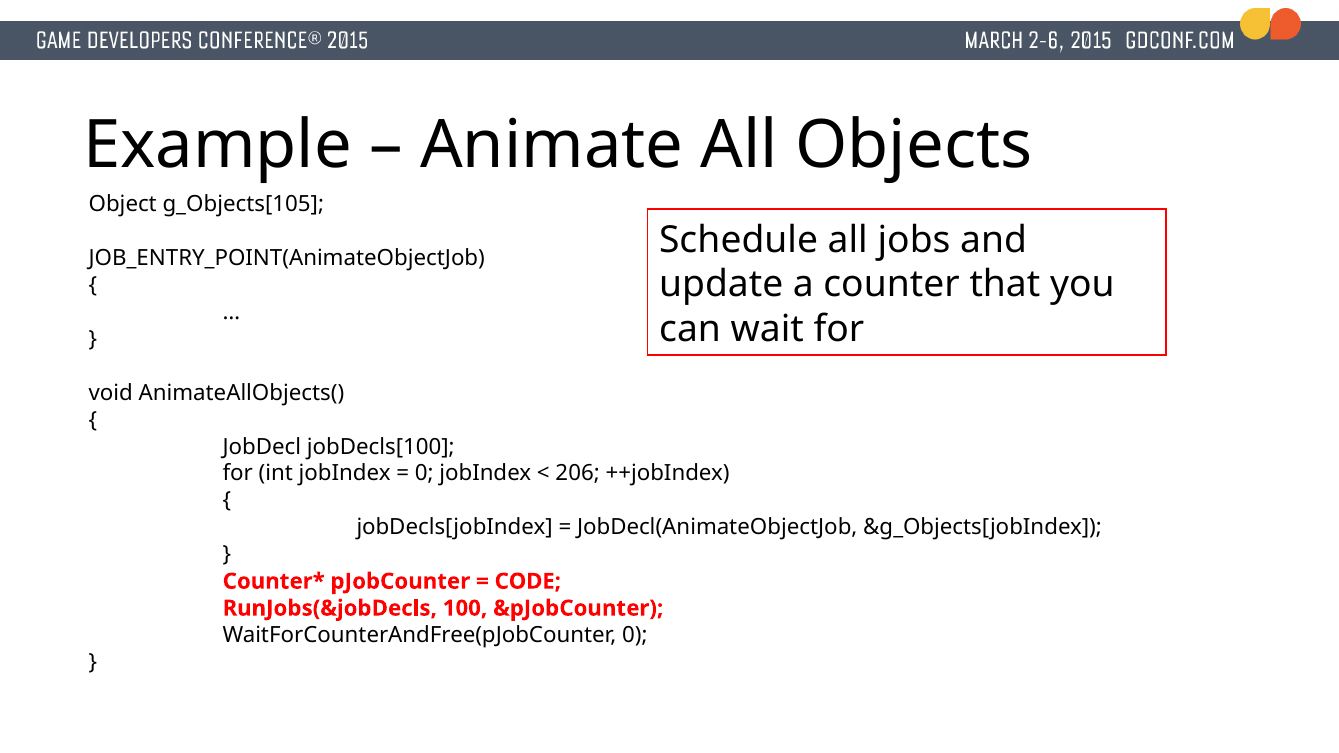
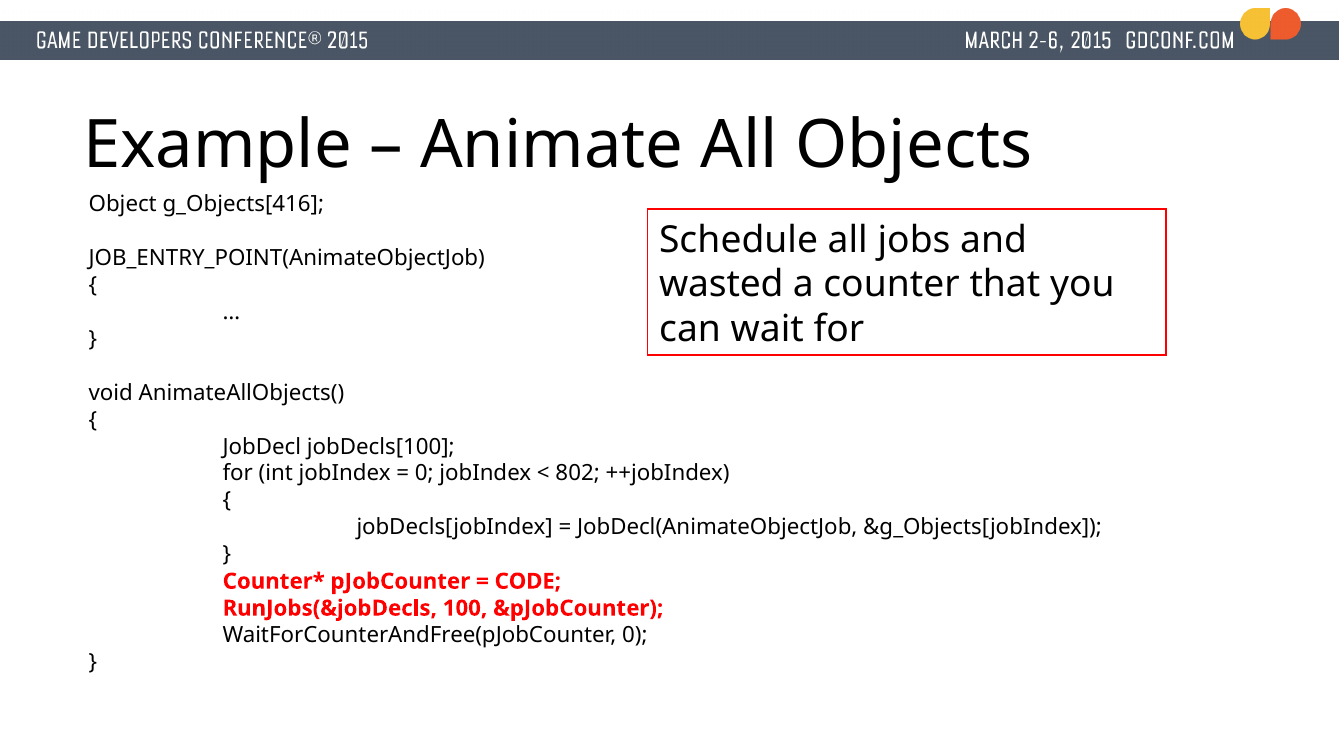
g_Objects[105: g_Objects[105 -> g_Objects[416
update: update -> wasted
206: 206 -> 802
